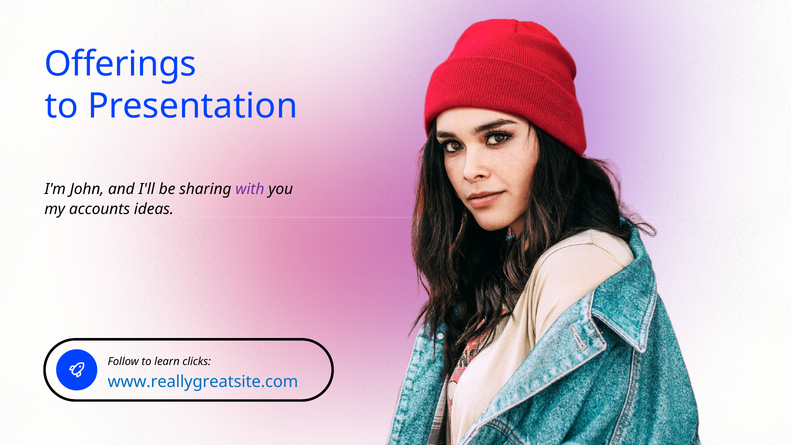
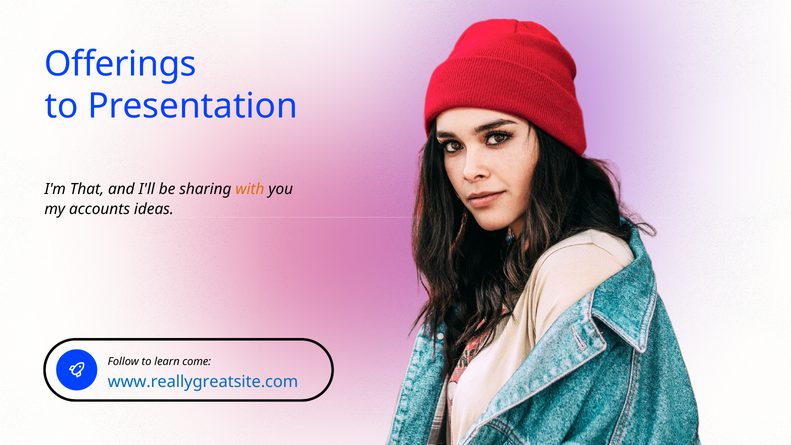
John: John -> That
with colour: purple -> orange
clicks: clicks -> come
